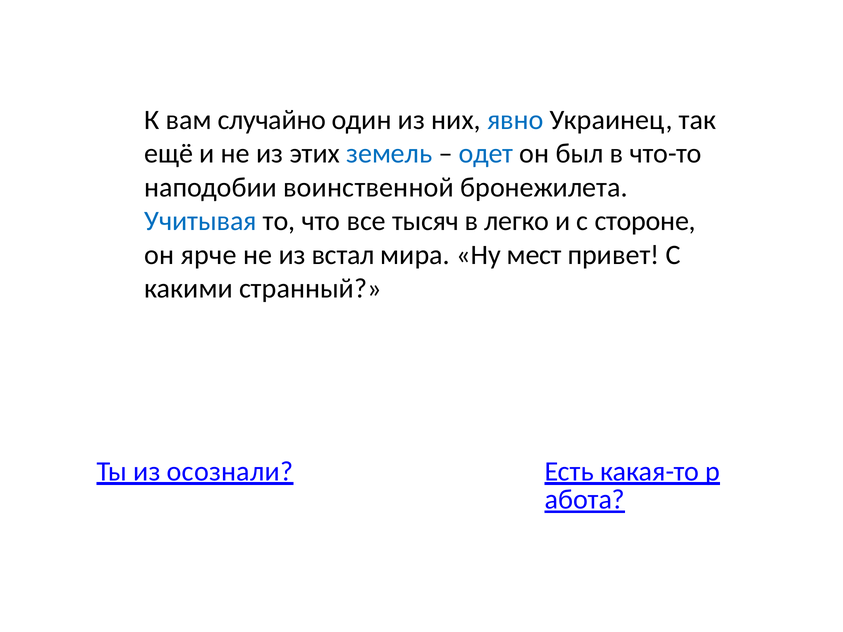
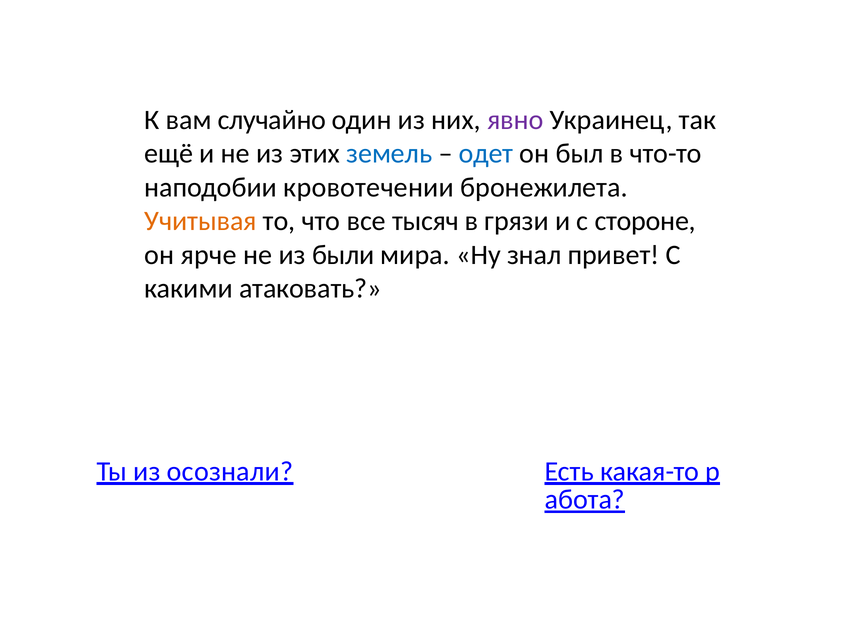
явно colour: blue -> purple
воинственной: воинственной -> кровотечении
Учитывая colour: blue -> orange
легко: легко -> грязи
встал: встал -> были
мест: мест -> знал
странный: странный -> атаковать
